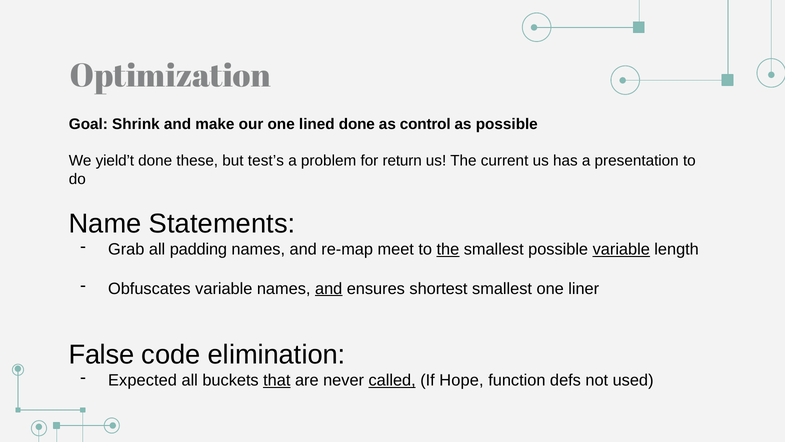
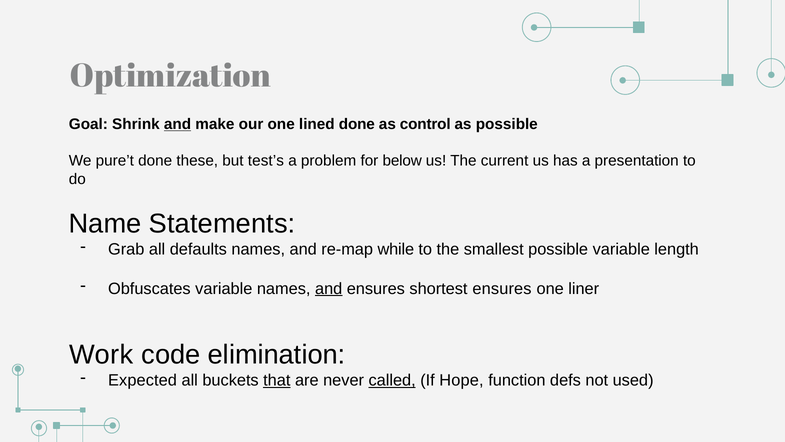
and at (178, 124) underline: none -> present
yield’t: yield’t -> pure’t
return: return -> below
padding: padding -> defaults
meet: meet -> while
the at (448, 249) underline: present -> none
variable at (621, 249) underline: present -> none
shortest smallest: smallest -> ensures
False: False -> Work
